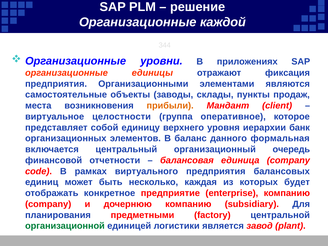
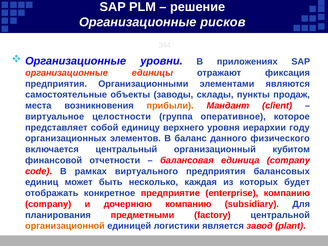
каждой: каждой -> рисков
банк: банк -> году
формальная: формальная -> физического
очередь: очередь -> кубитом
организационной colour: green -> orange
